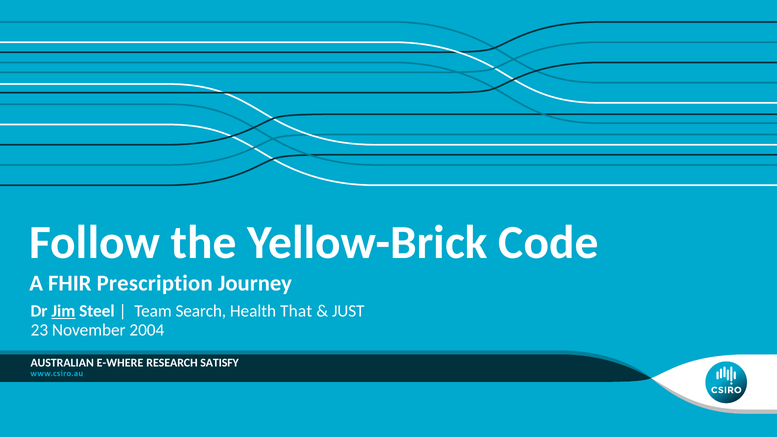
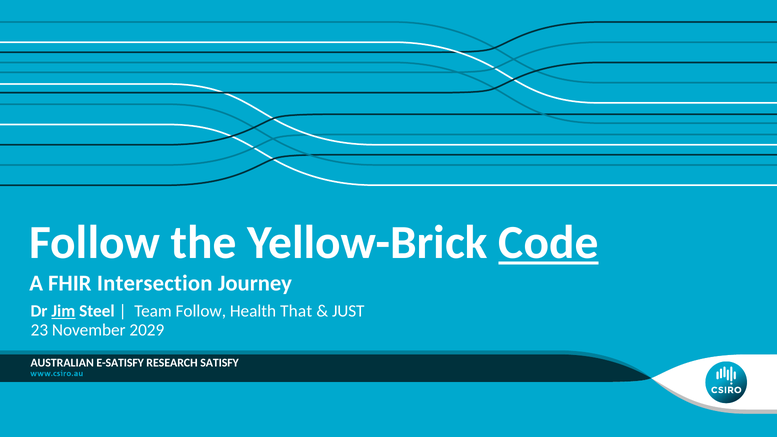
Code underline: none -> present
Prescription: Prescription -> Intersection
Team Search: Search -> Follow
2004: 2004 -> 2029
E-WHERE: E-WHERE -> E-SATISFY
